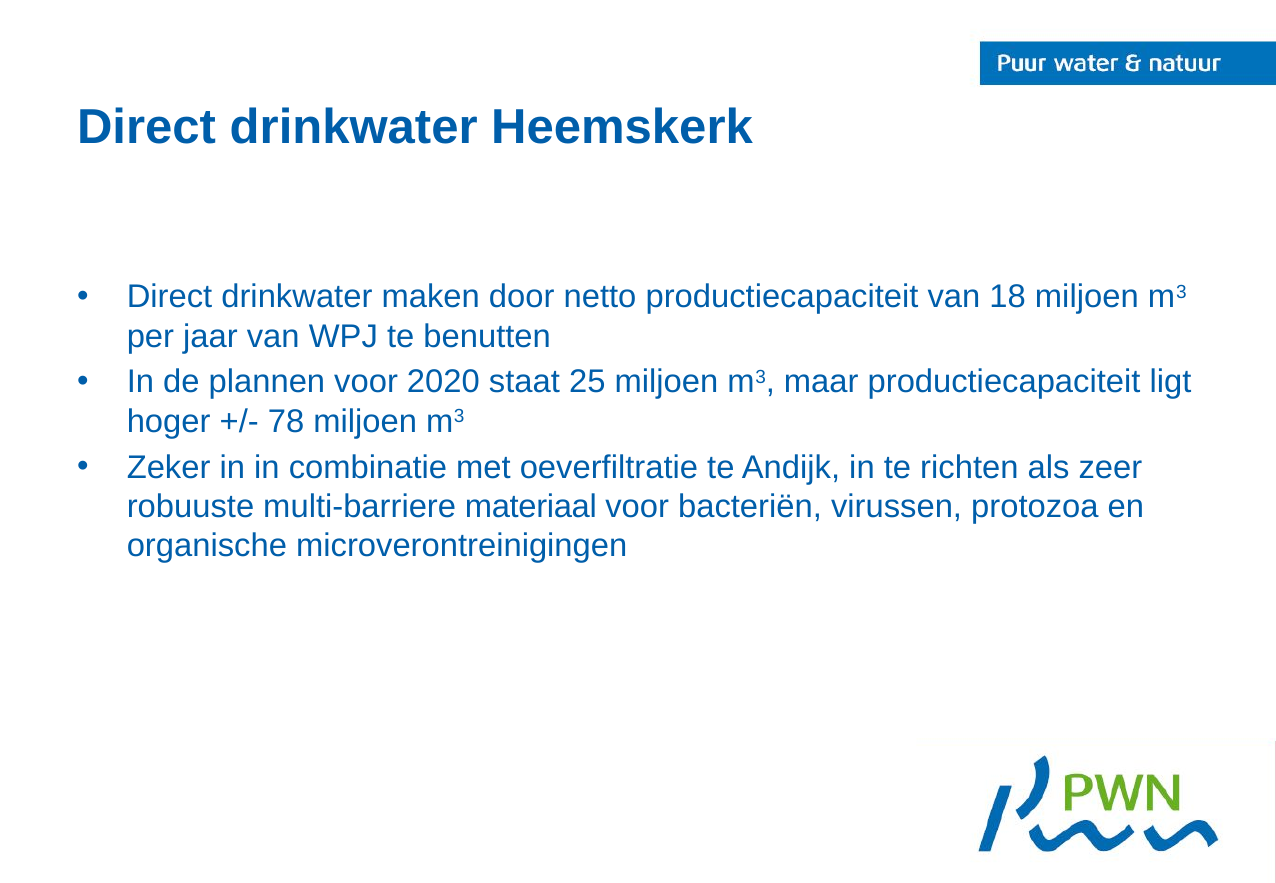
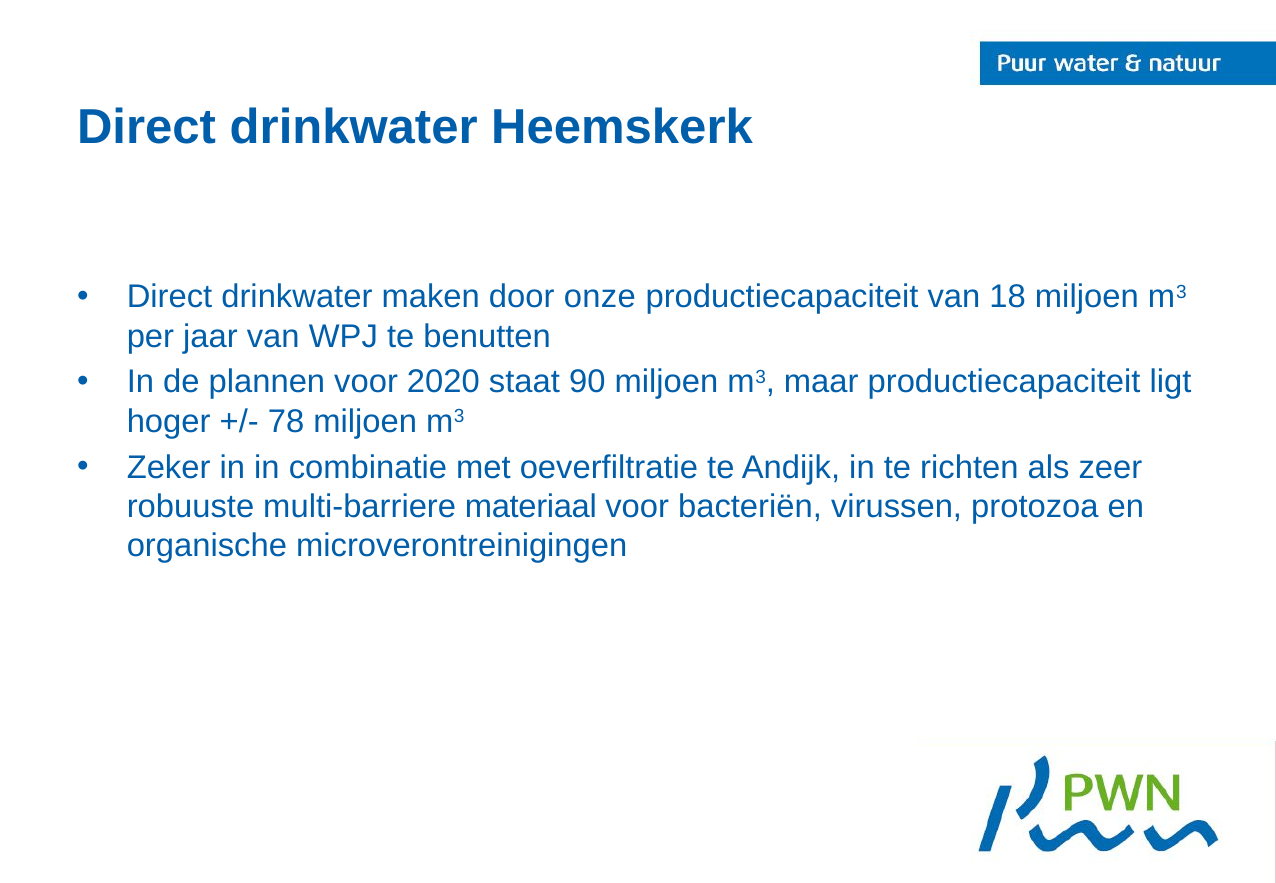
netto: netto -> onze
25: 25 -> 90
